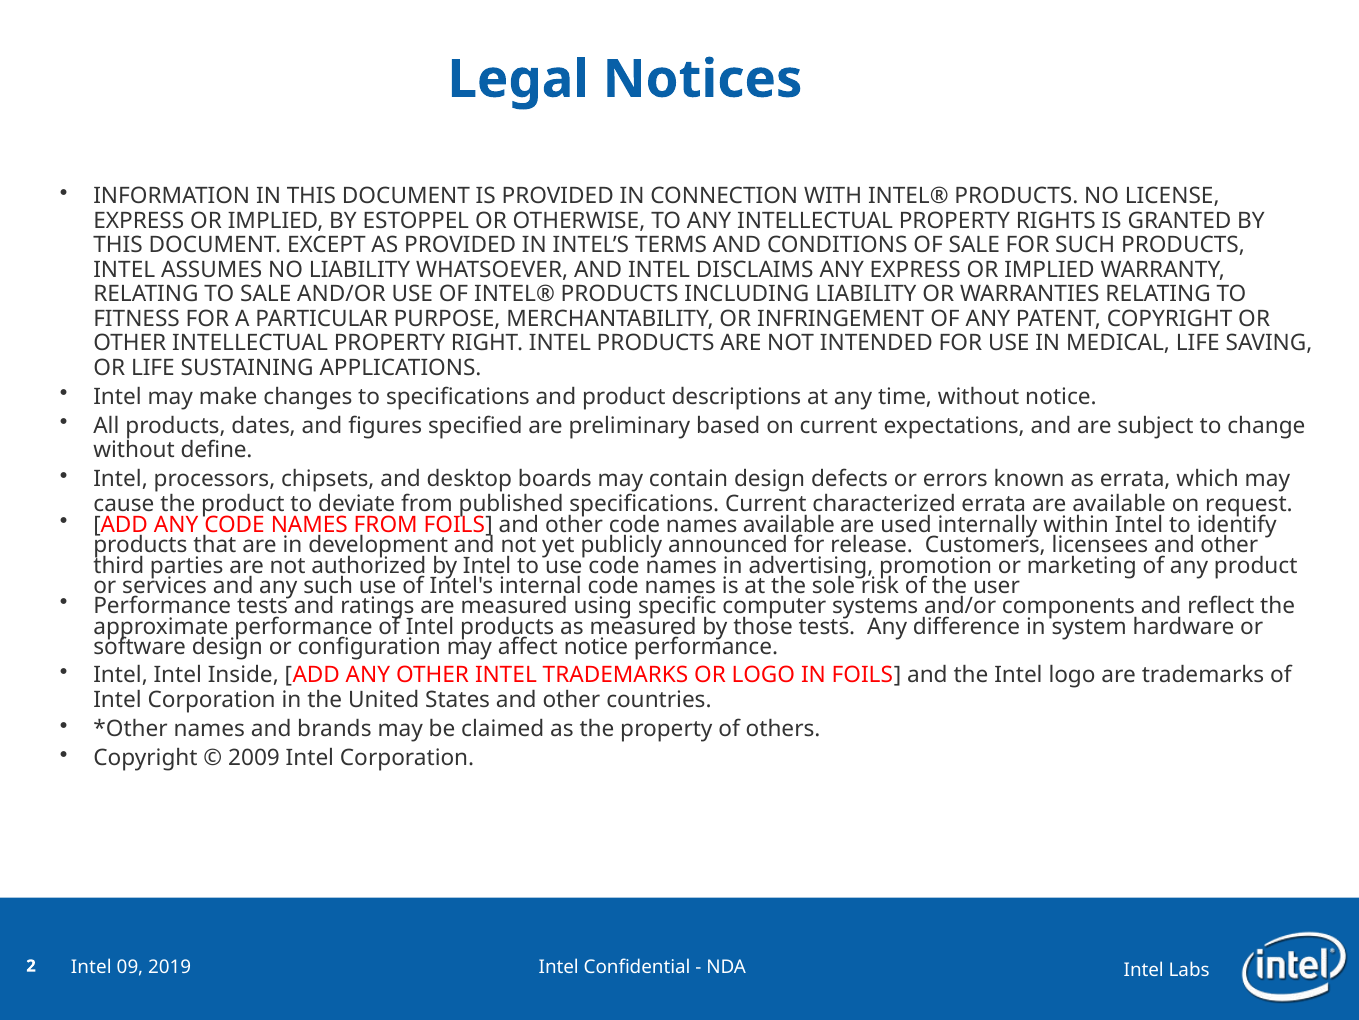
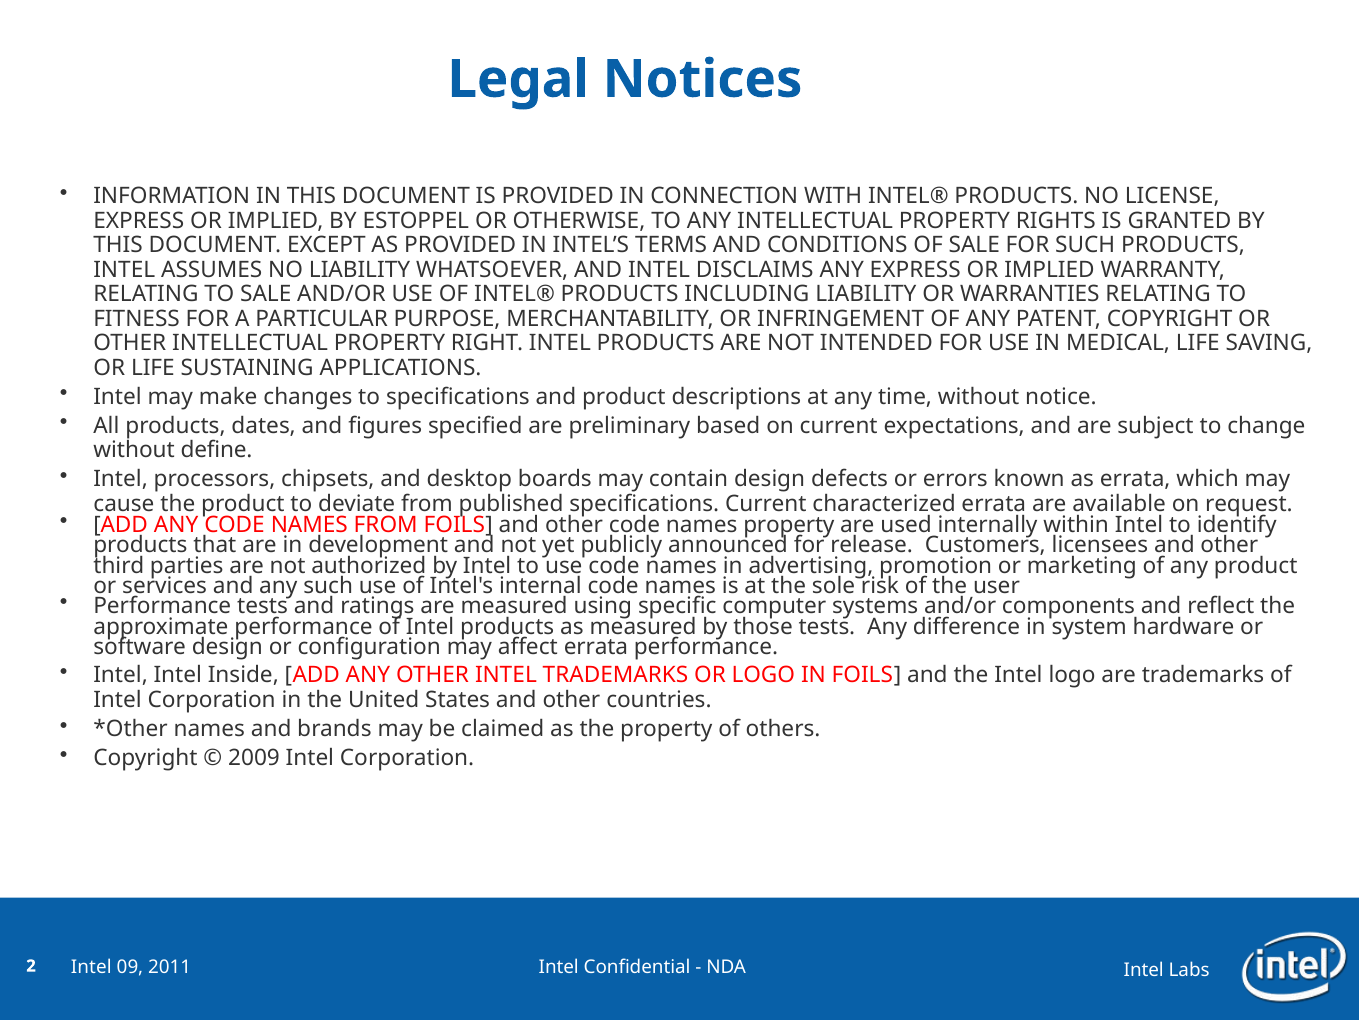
names available: available -> property
affect notice: notice -> errata
2019: 2019 -> 2011
